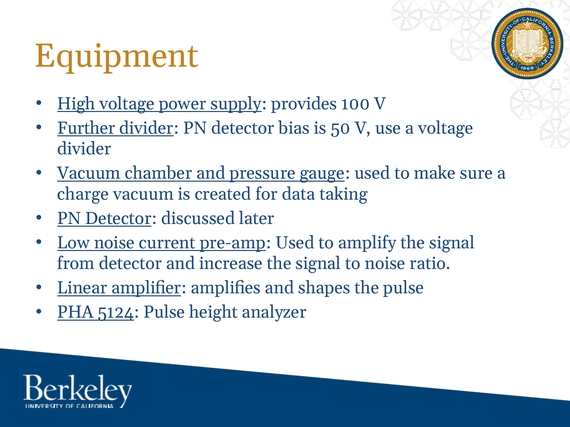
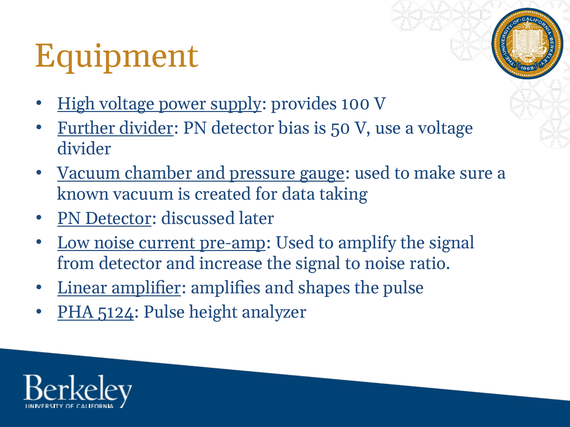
charge: charge -> known
